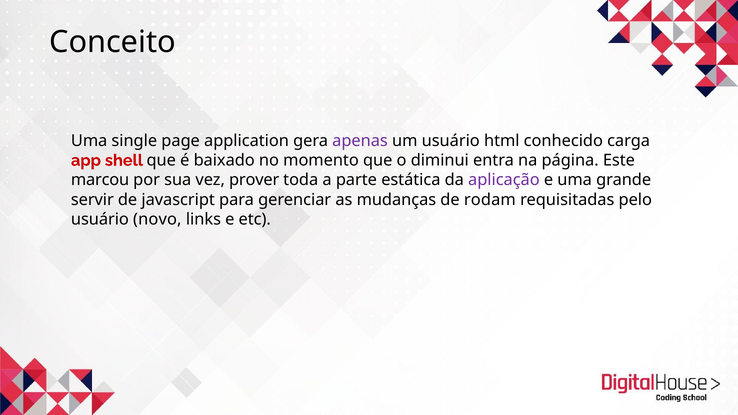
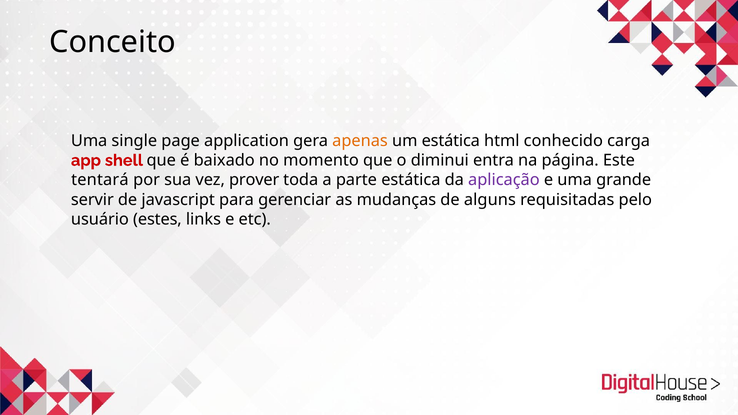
apenas colour: purple -> orange
um usuário: usuário -> estática
marcou: marcou -> tentará
rodam: rodam -> alguns
novo: novo -> estes
